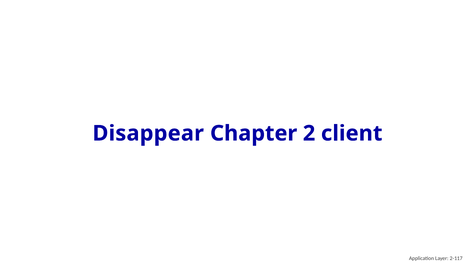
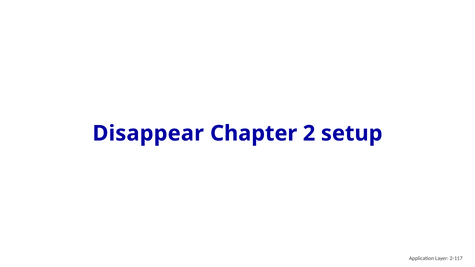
client: client -> setup
